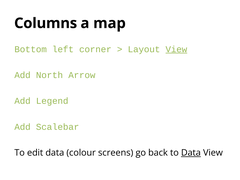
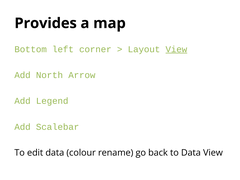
Columns: Columns -> Provides
screens: screens -> rename
Data at (191, 153) underline: present -> none
